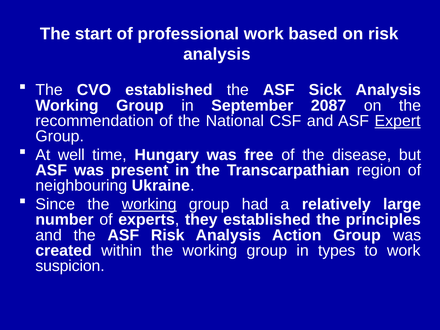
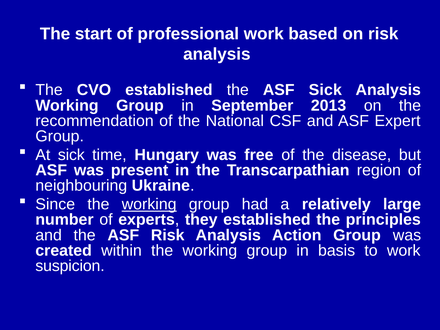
2087: 2087 -> 2013
Expert underline: present -> none
At well: well -> sick
types: types -> basis
